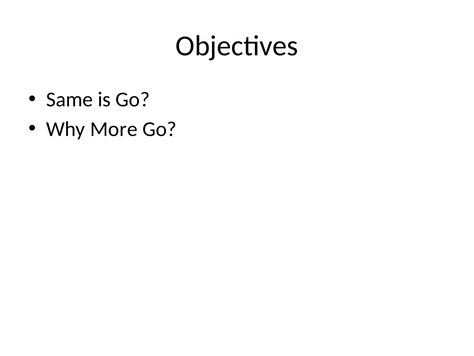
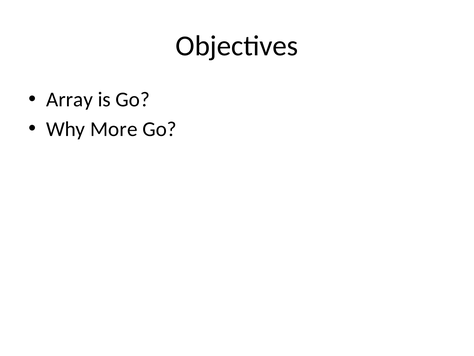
Same: Same -> Array
